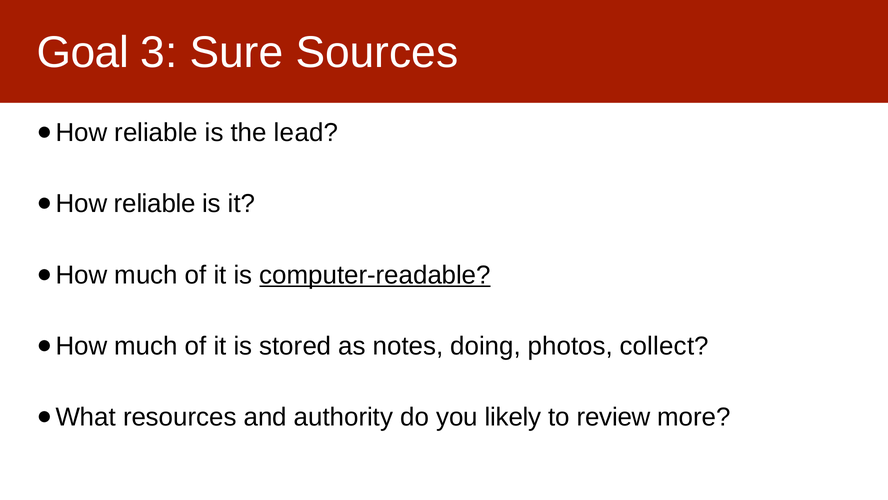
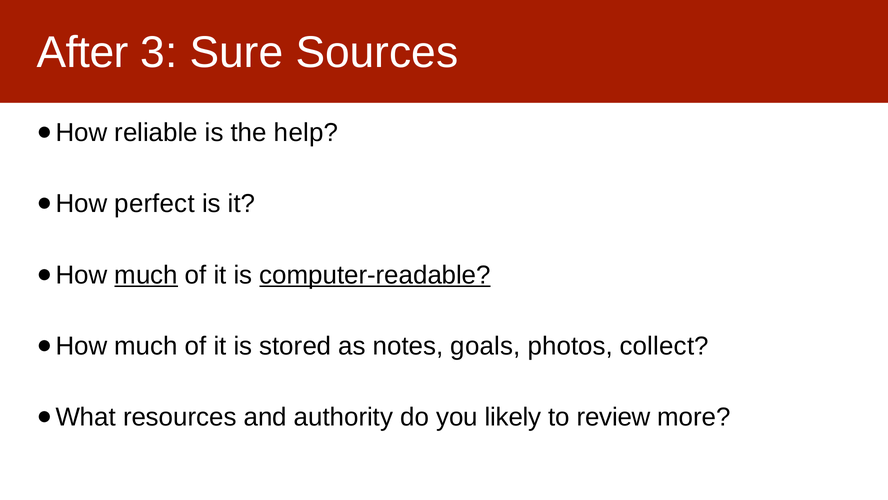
Goal: Goal -> After
lead: lead -> help
reliable at (155, 204): reliable -> perfect
much at (146, 275) underline: none -> present
doing: doing -> goals
